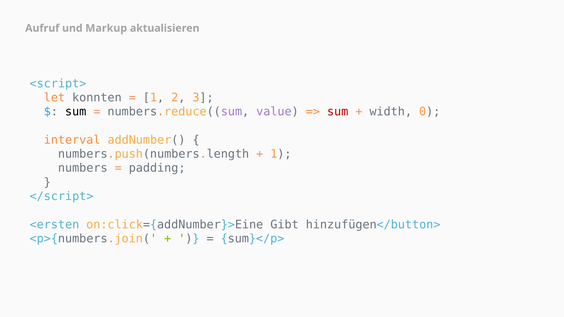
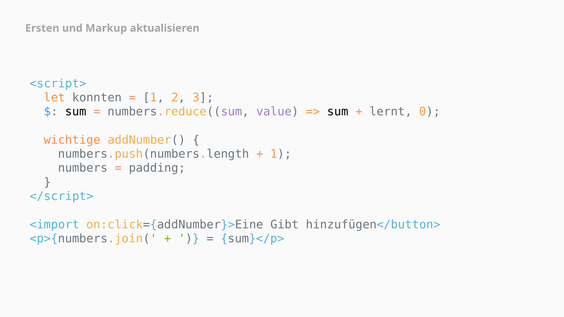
Aufruf: Aufruf -> Ersten
sum at (338, 112) colour: red -> black
width: width -> lernt
interval: interval -> wichtige
<ersten: <ersten -> <import
